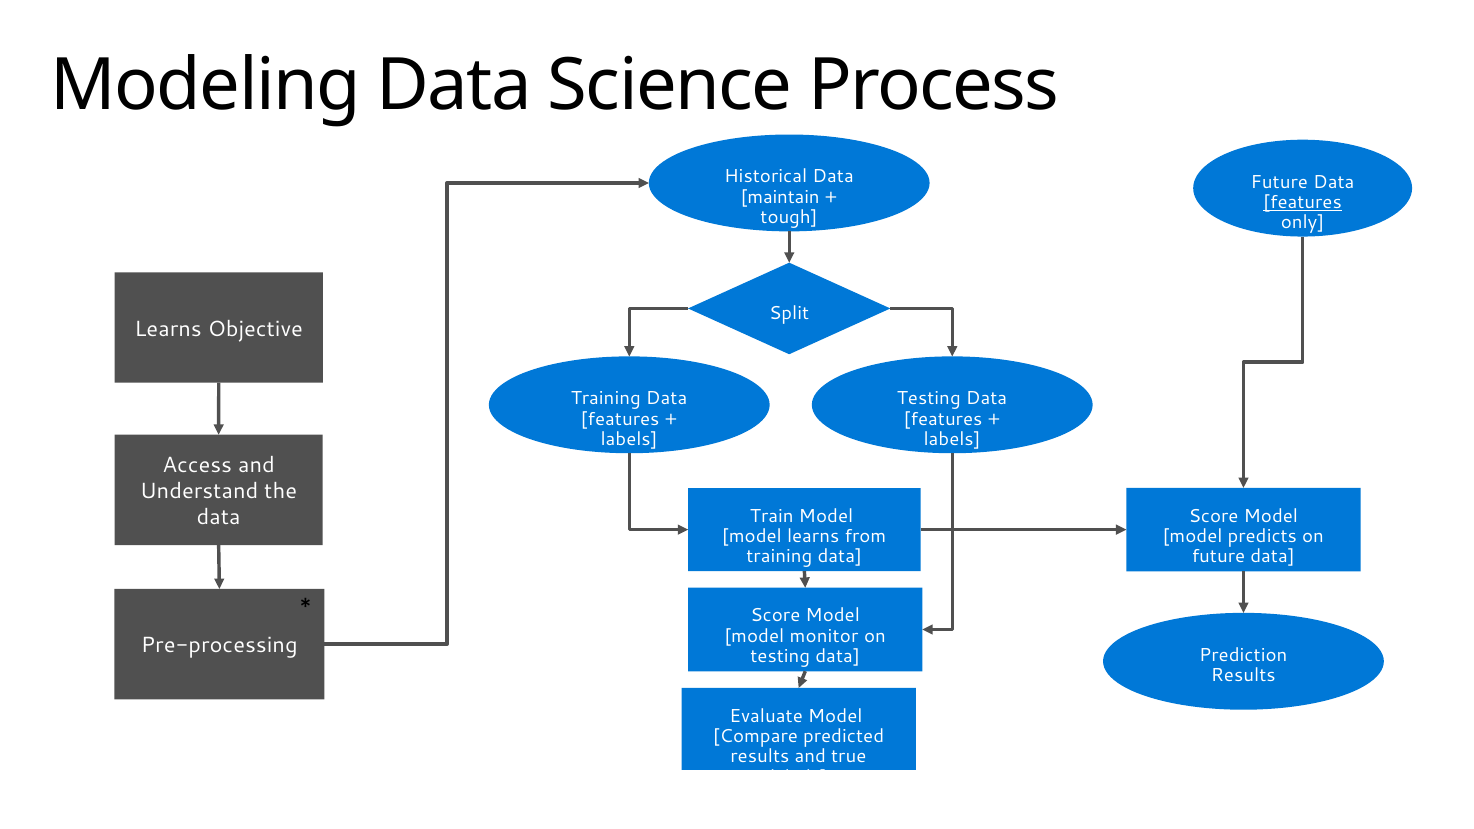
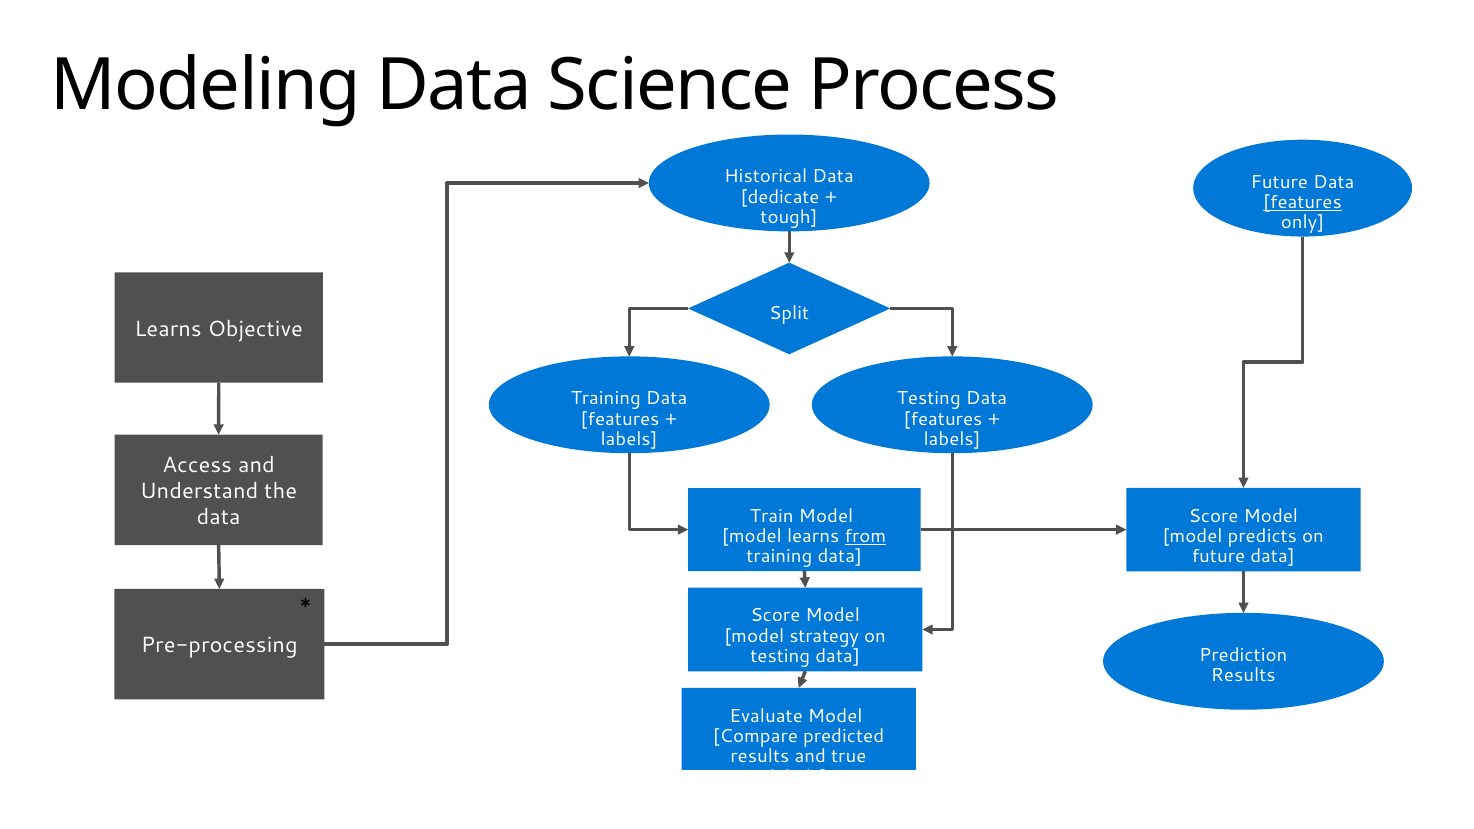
maintain: maintain -> dedicate
from underline: none -> present
monitor: monitor -> strategy
